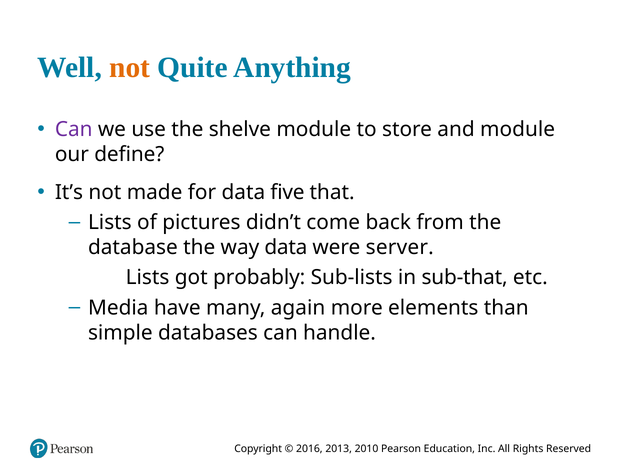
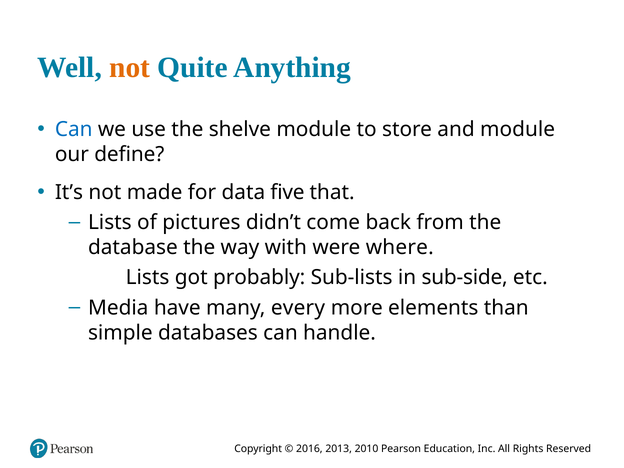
Can at (74, 129) colour: purple -> blue
way data: data -> with
server: server -> where
sub-that: sub-that -> sub-side
again: again -> every
